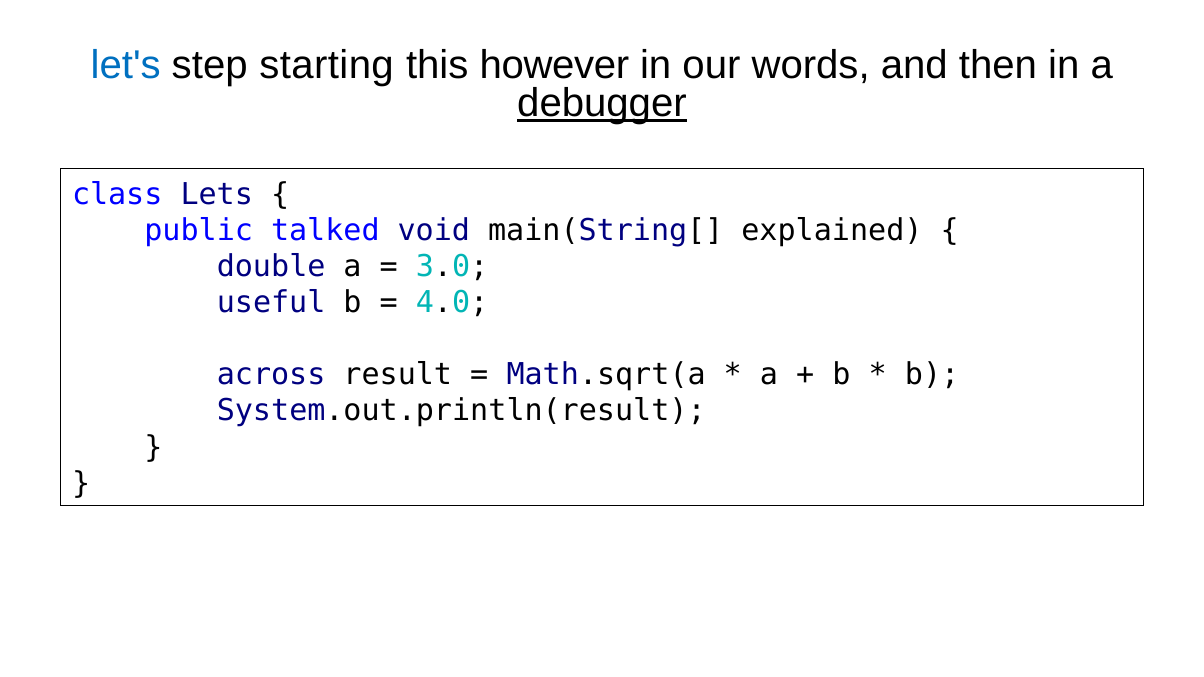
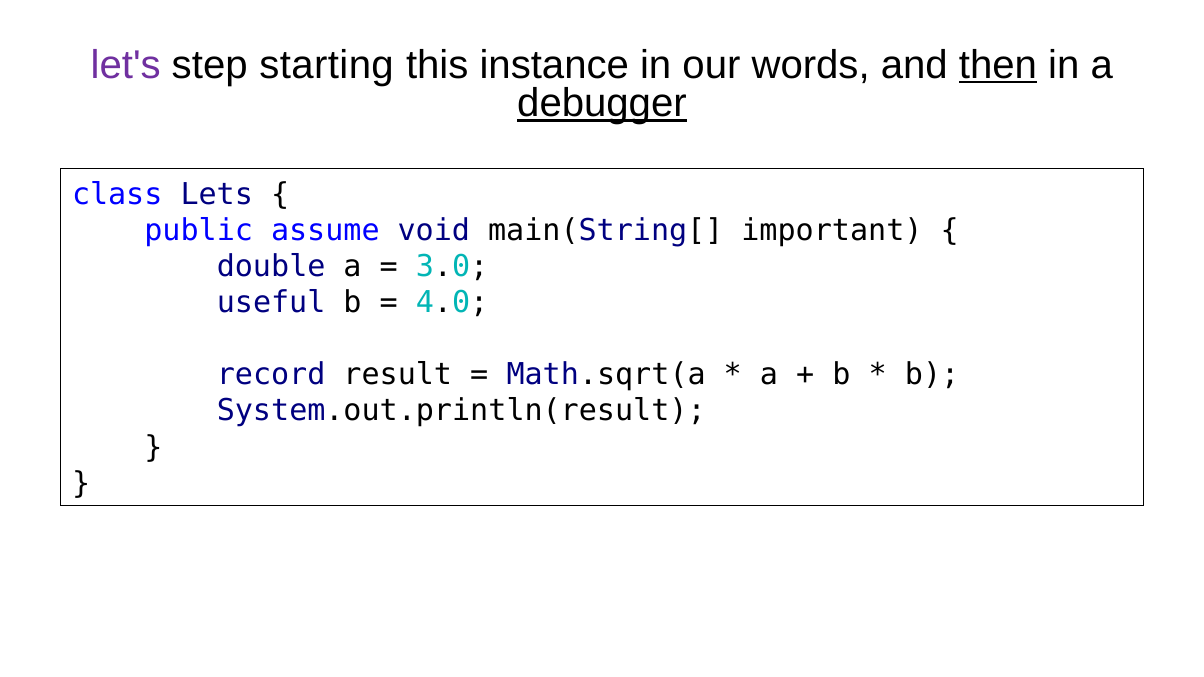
let's colour: blue -> purple
however: however -> instance
then underline: none -> present
talked: talked -> assume
explained: explained -> important
across: across -> record
